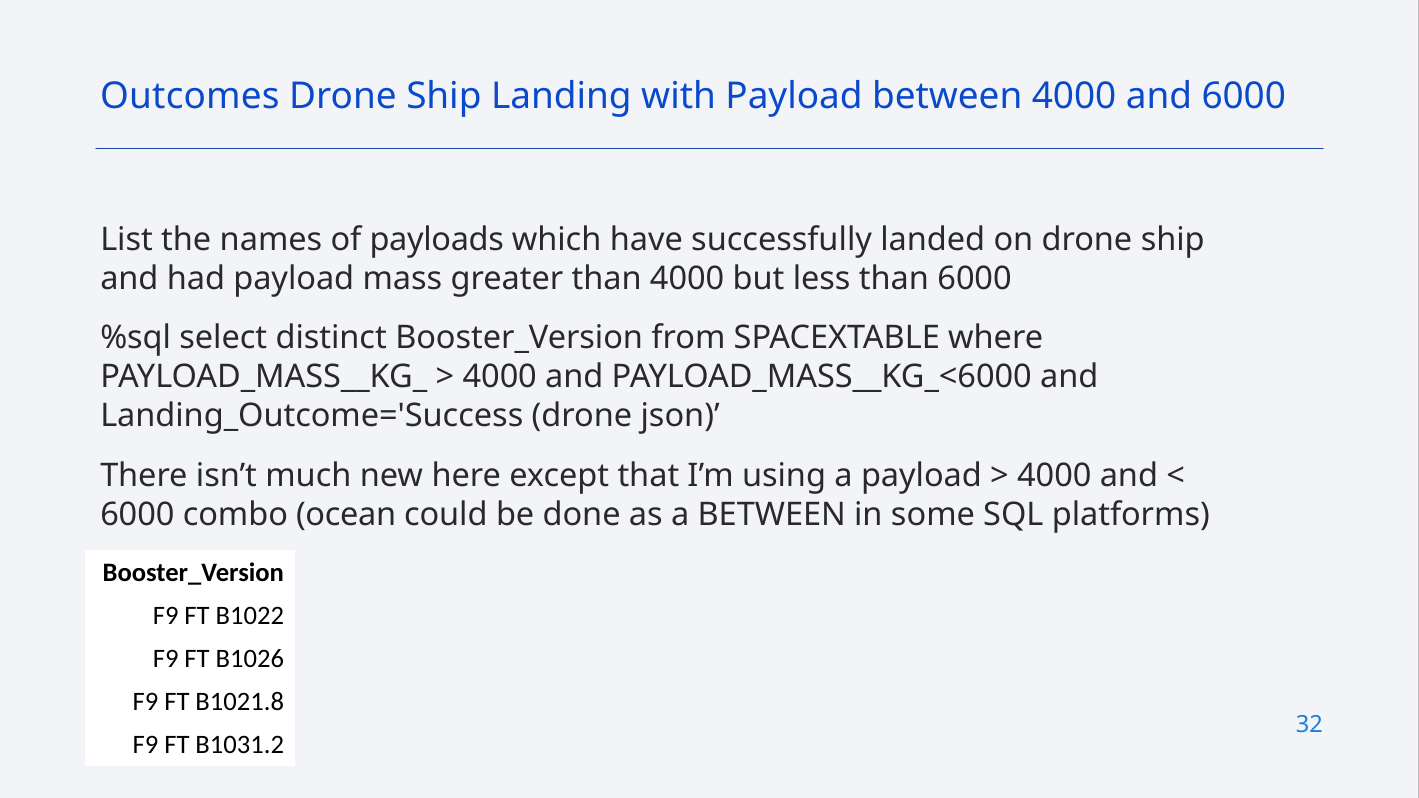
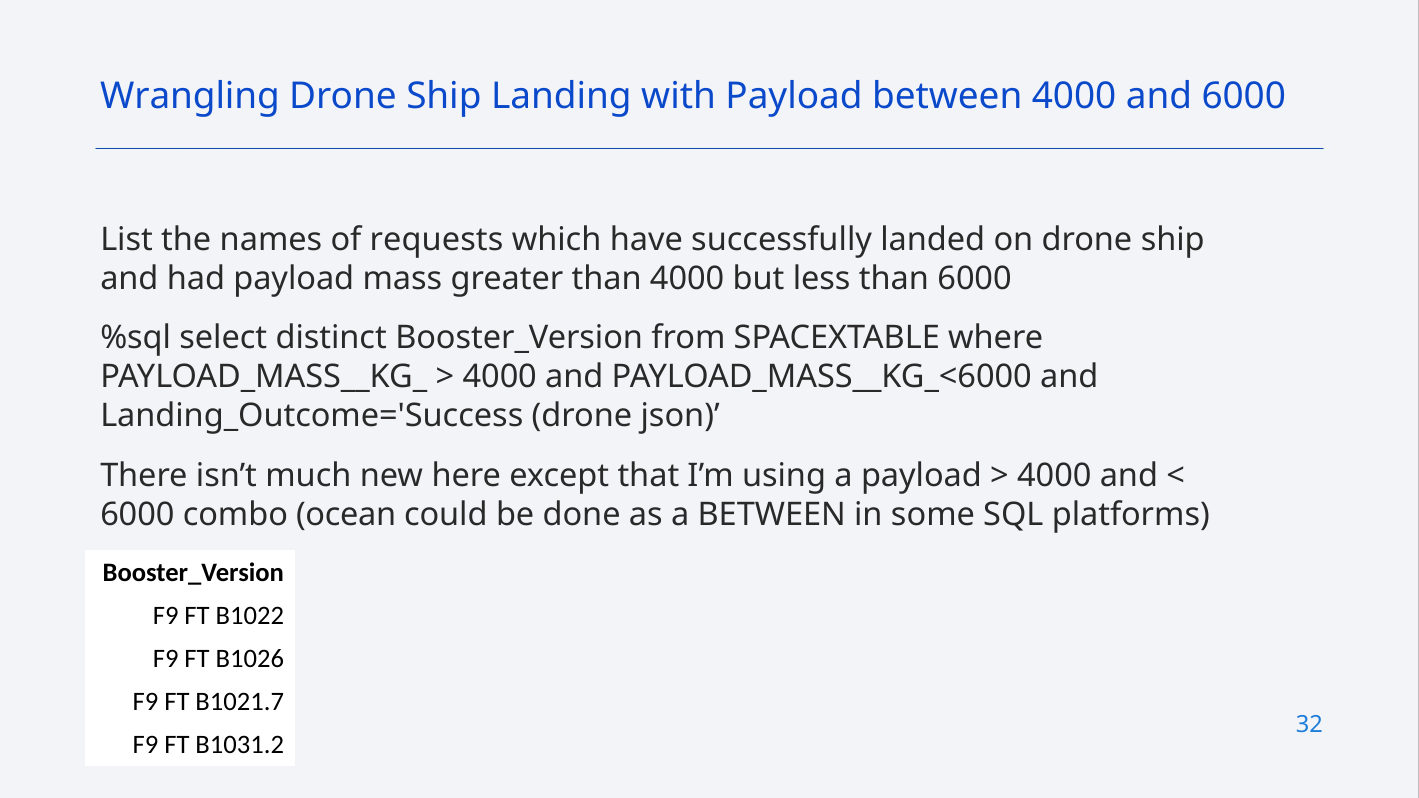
Outcomes: Outcomes -> Wrangling
payloads: payloads -> requests
B1021.8: B1021.8 -> B1021.7
